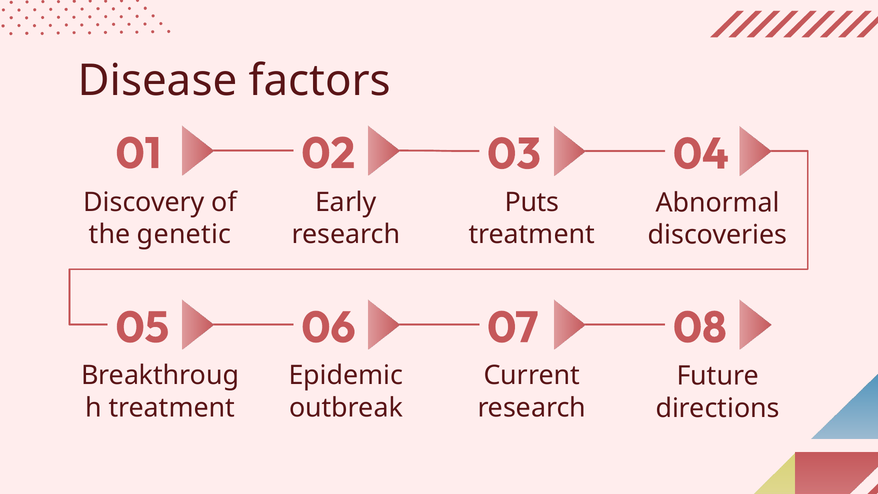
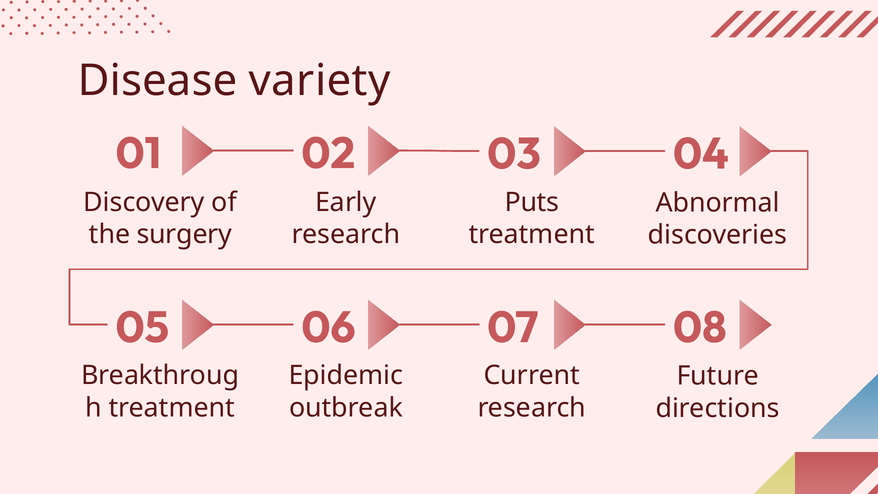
factors: factors -> variety
genetic: genetic -> surgery
